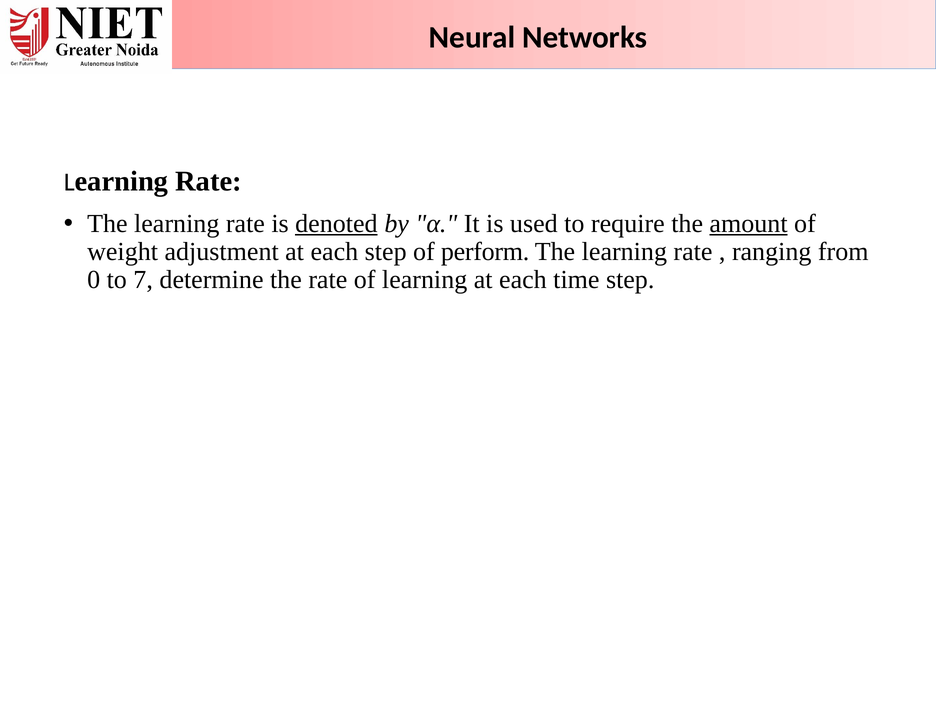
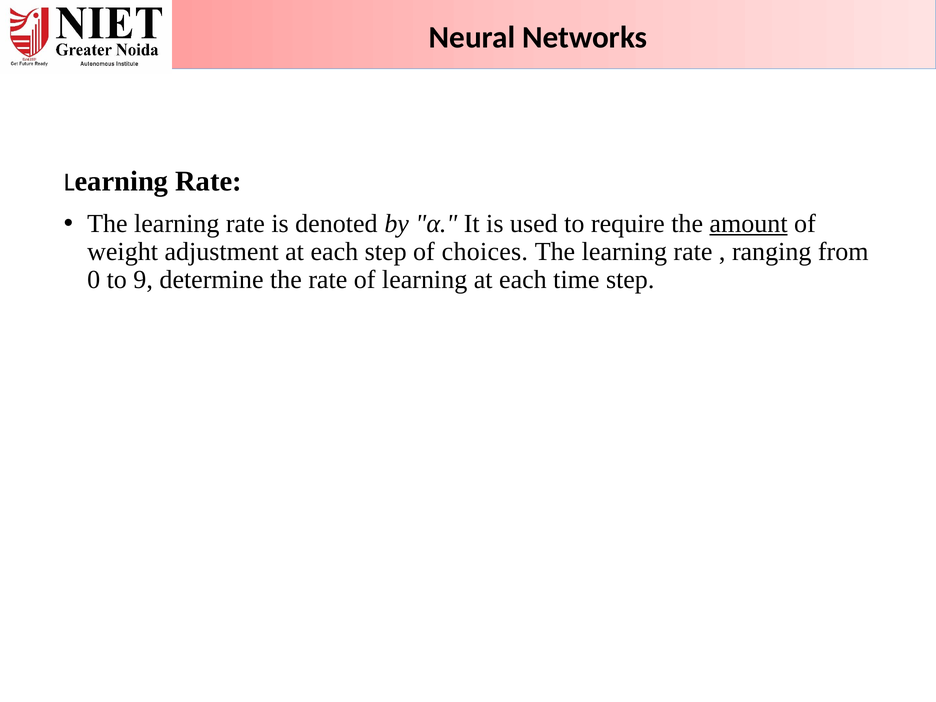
denoted underline: present -> none
perform: perform -> choices
7: 7 -> 9
